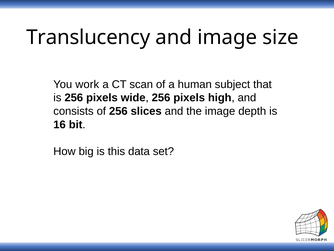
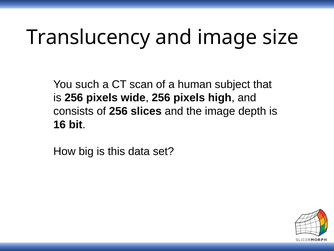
work: work -> such
